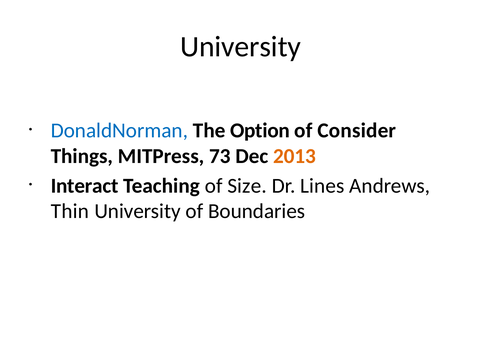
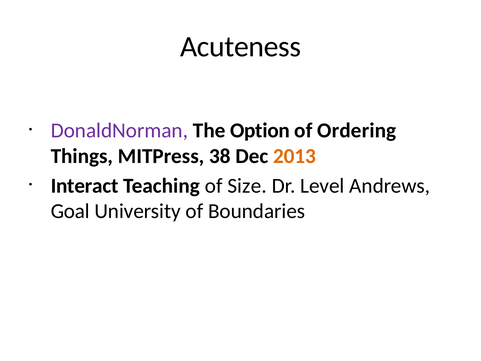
University at (241, 47): University -> Acuteness
DonaldNorman colour: blue -> purple
Consider: Consider -> Ordering
73: 73 -> 38
Lines: Lines -> Level
Thin: Thin -> Goal
